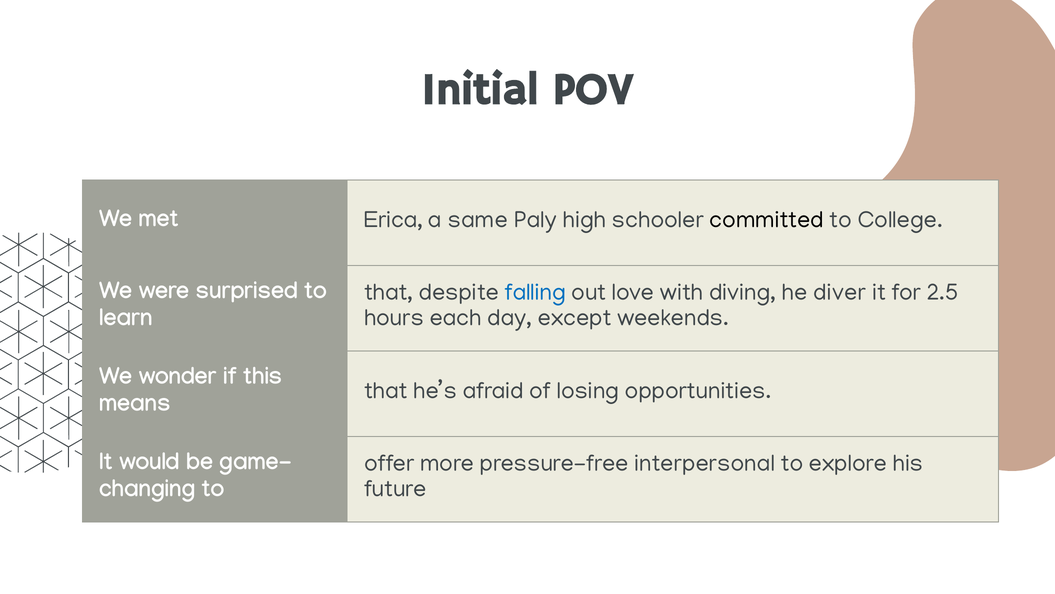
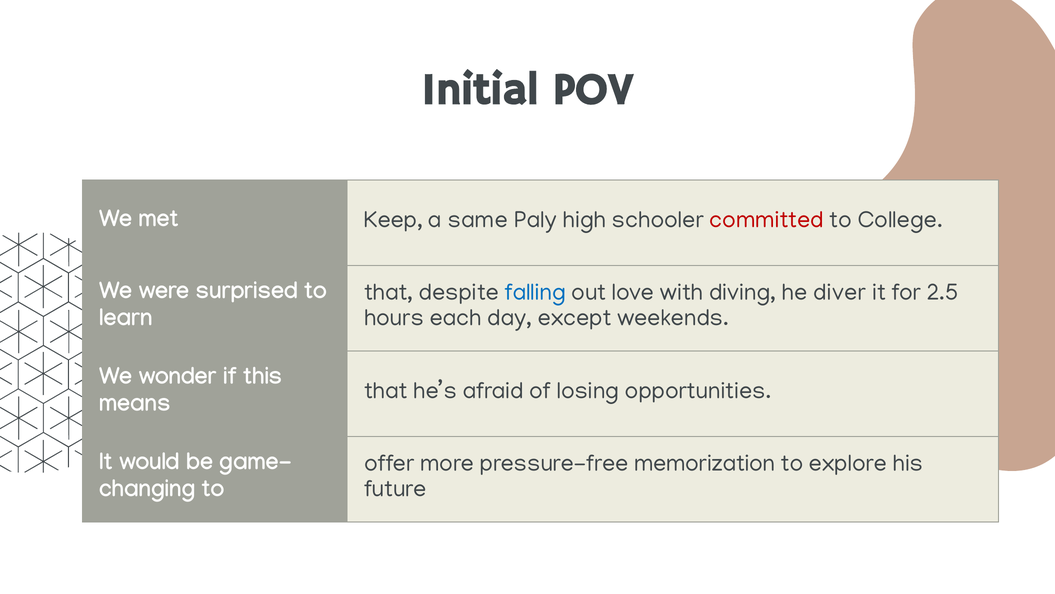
Erica: Erica -> Keep
committed colour: black -> red
interpersonal: interpersonal -> memorization
